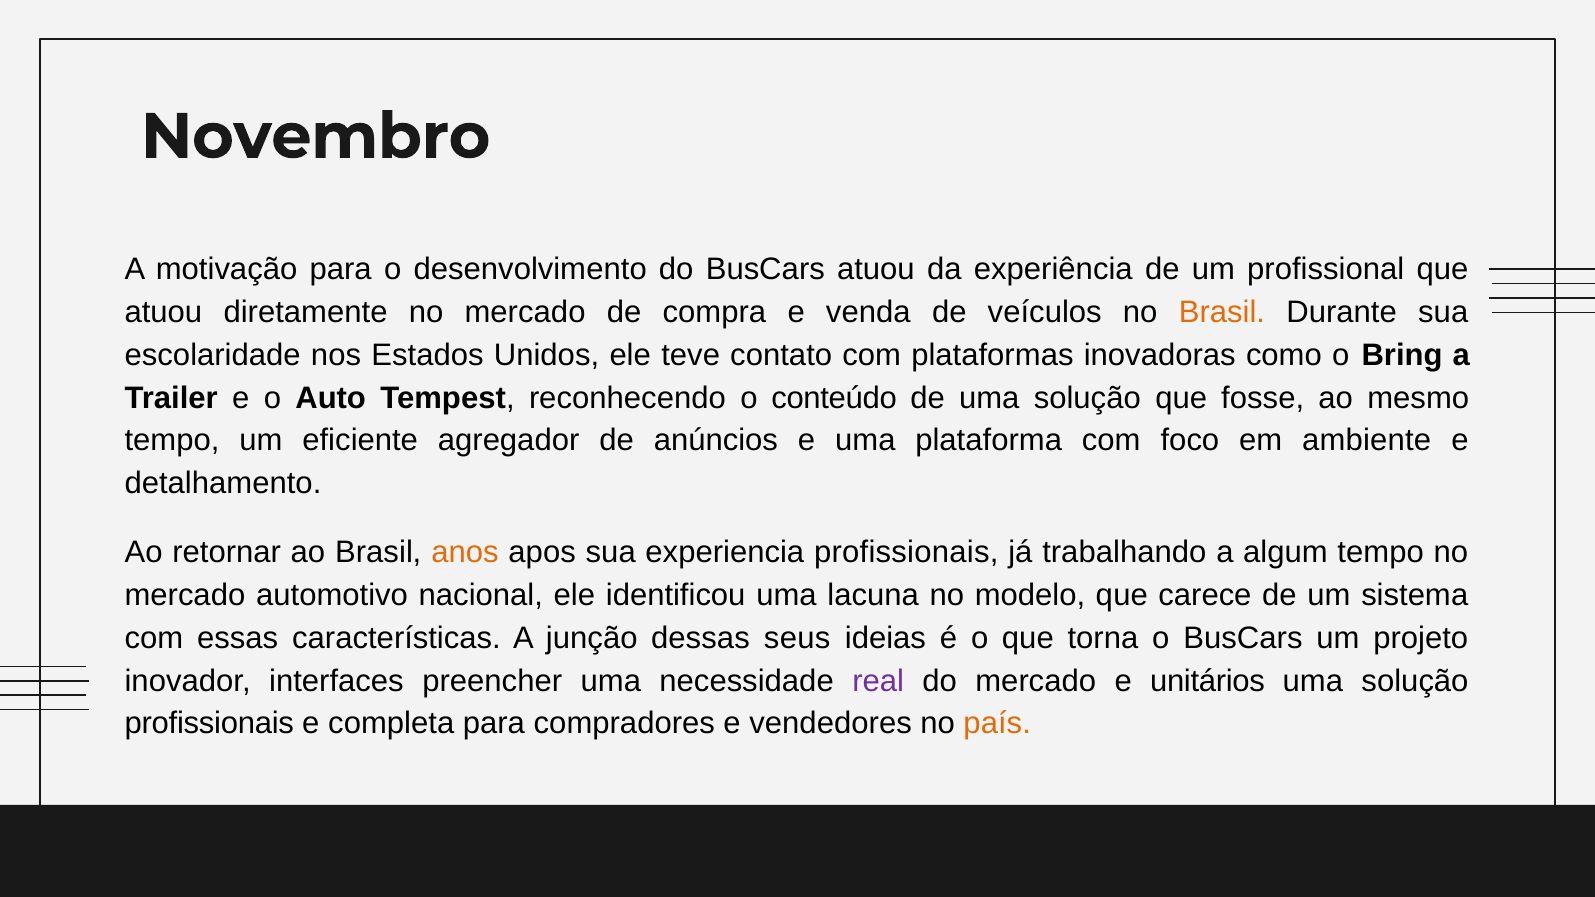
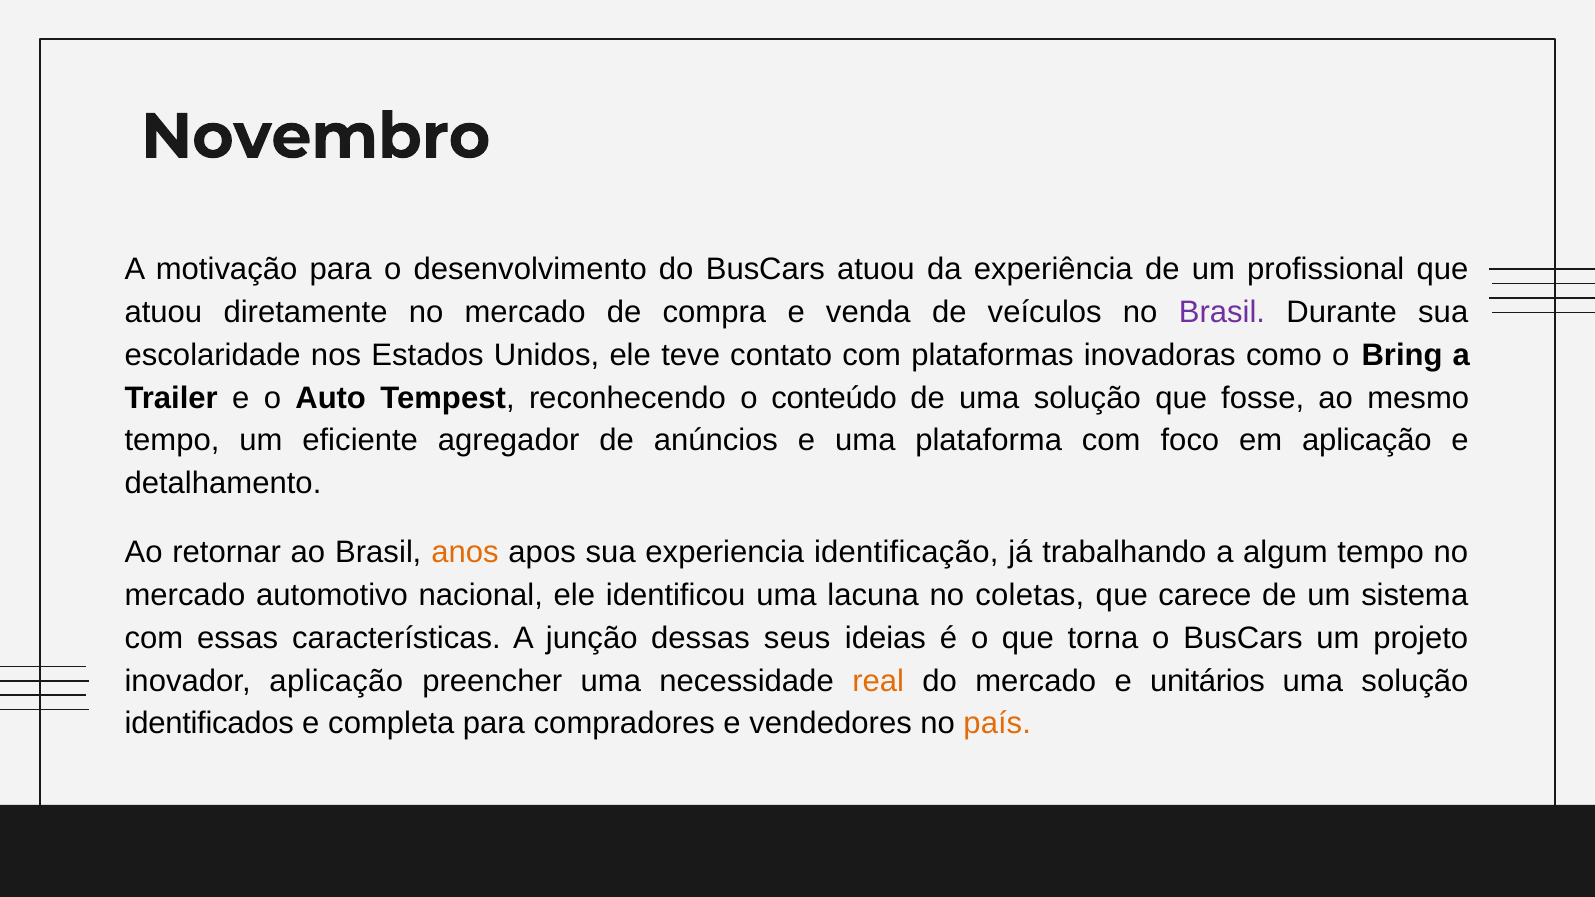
Brasil at (1222, 312) colour: orange -> purple
em ambiente: ambiente -> aplicação
experiencia profissionais: profissionais -> identificação
modelo: modelo -> coletas
inovador interfaces: interfaces -> aplicação
real colour: purple -> orange
profissionais at (209, 724): profissionais -> identificados
